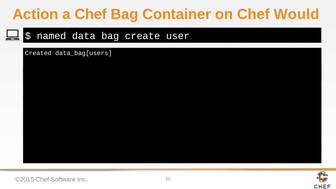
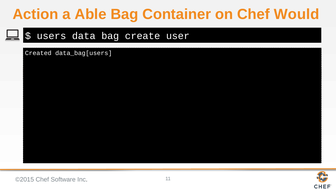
a Chef: Chef -> Able
named: named -> users
